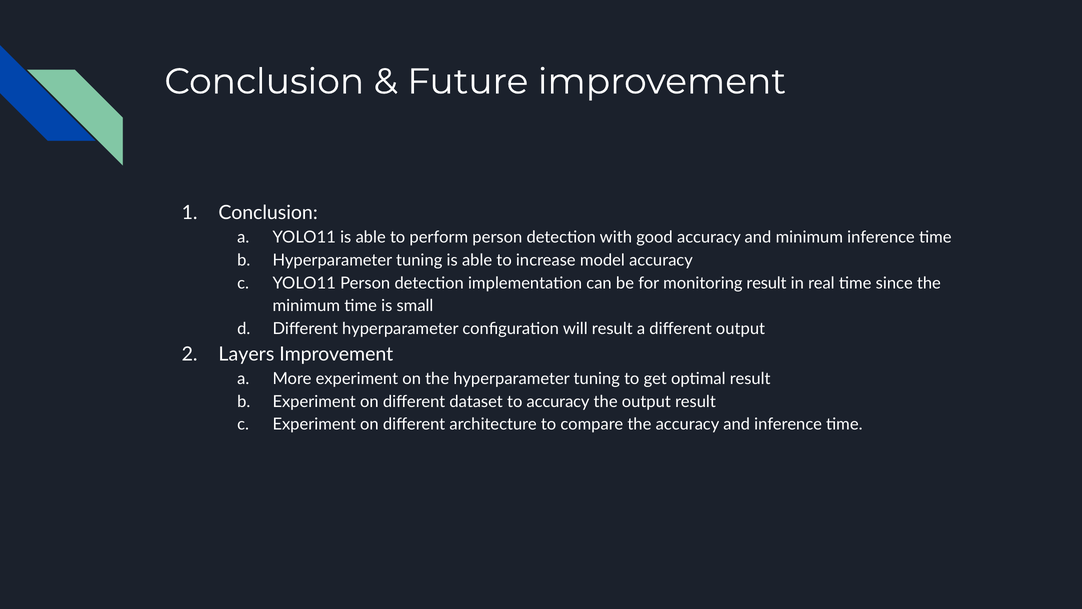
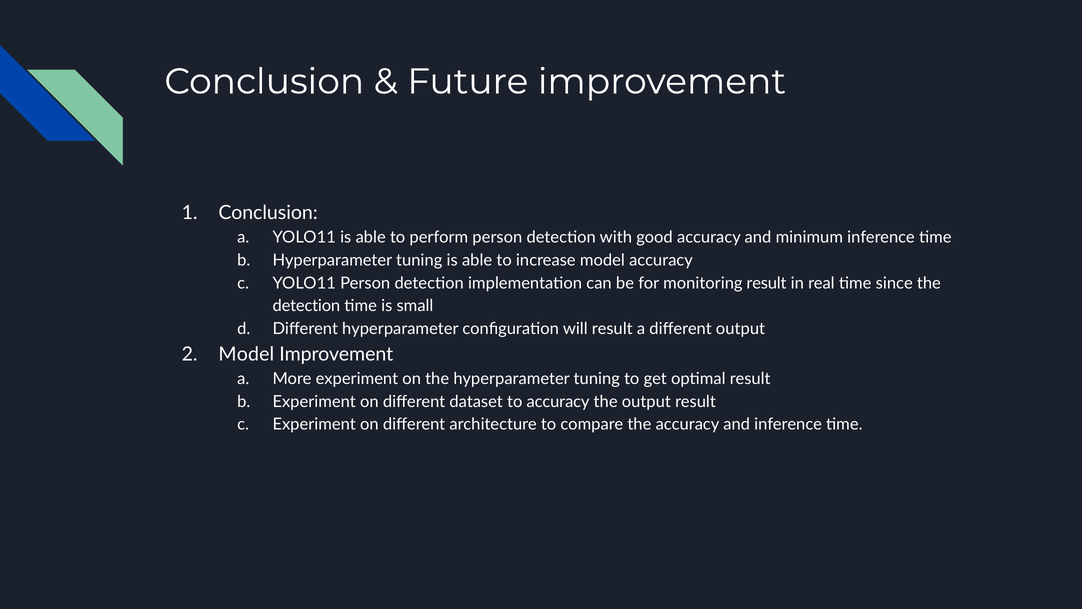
minimum at (306, 306): minimum -> detection
Layers at (246, 354): Layers -> Model
